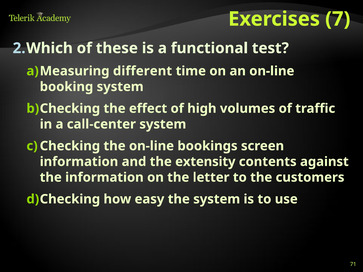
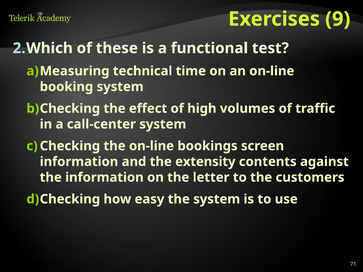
7: 7 -> 9
different: different -> technical
